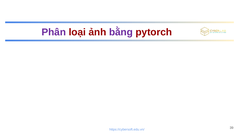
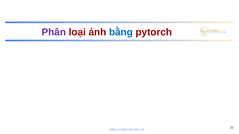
bằng colour: purple -> blue
